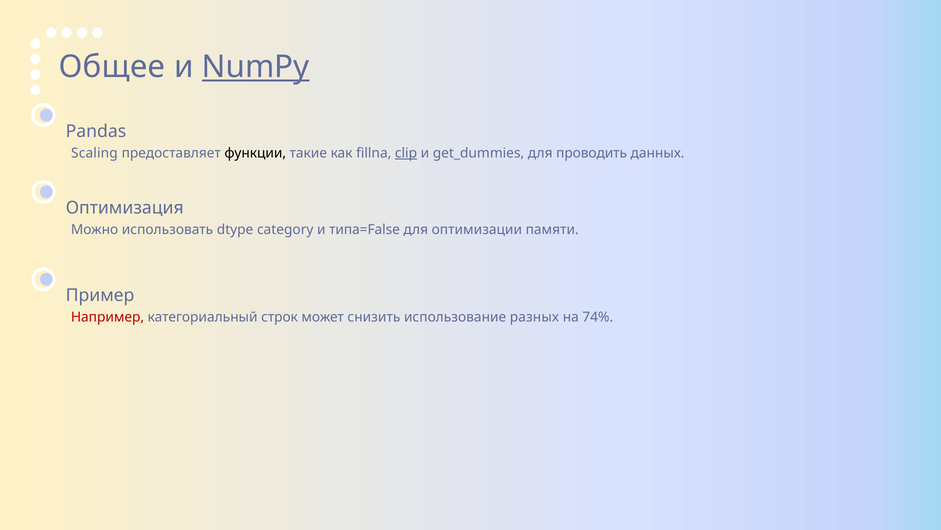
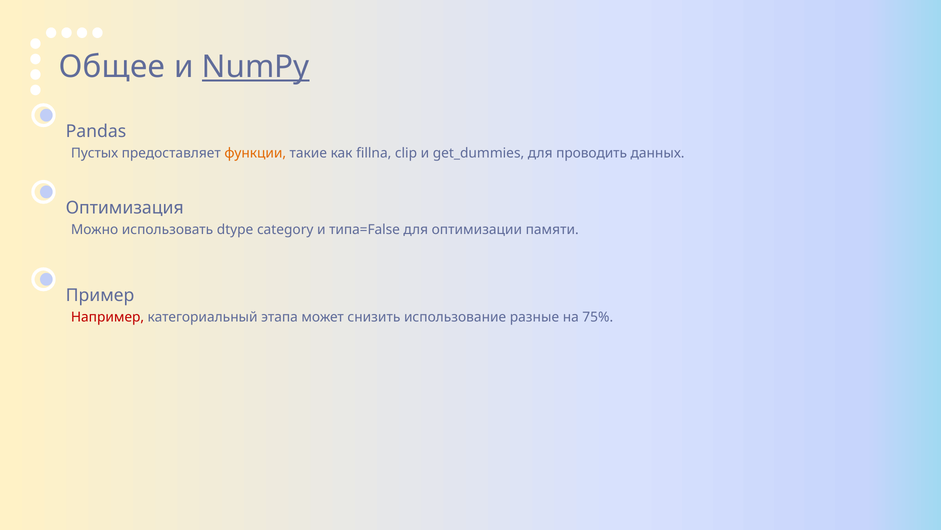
Scaling: Scaling -> Пустых
функции colour: black -> orange
clip underline: present -> none
строк: строк -> этапа
разных: разных -> разные
74%: 74% -> 75%
